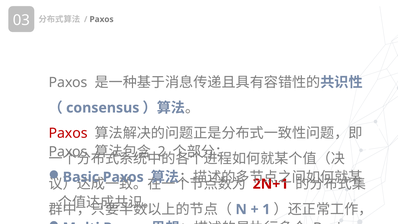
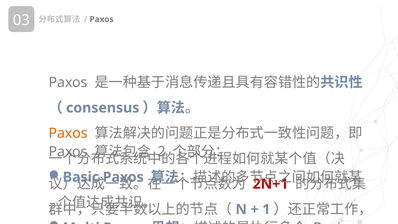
Paxos at (68, 133) colour: red -> orange
